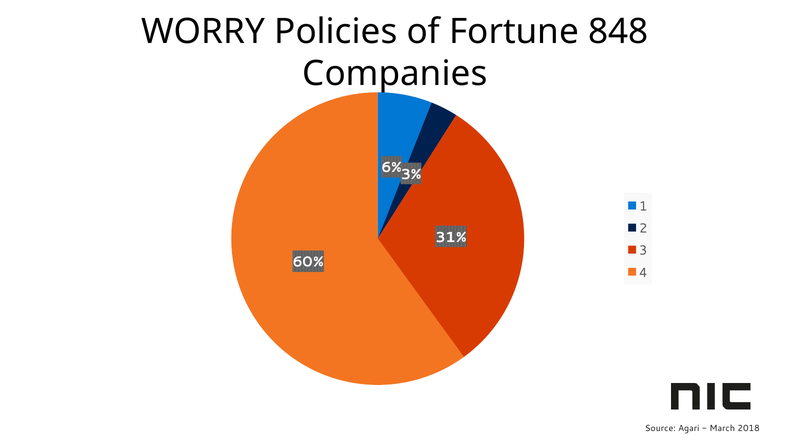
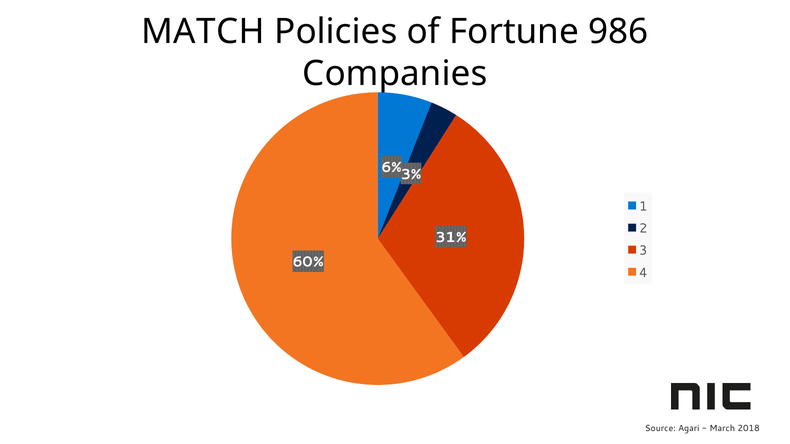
WORRY: WORRY -> MATCH
848: 848 -> 986
